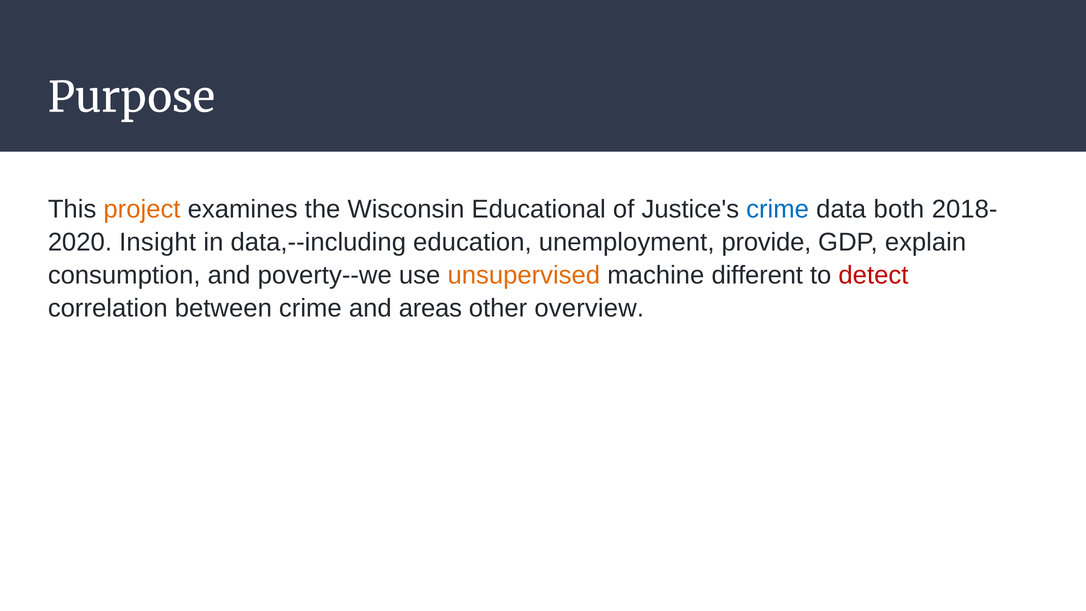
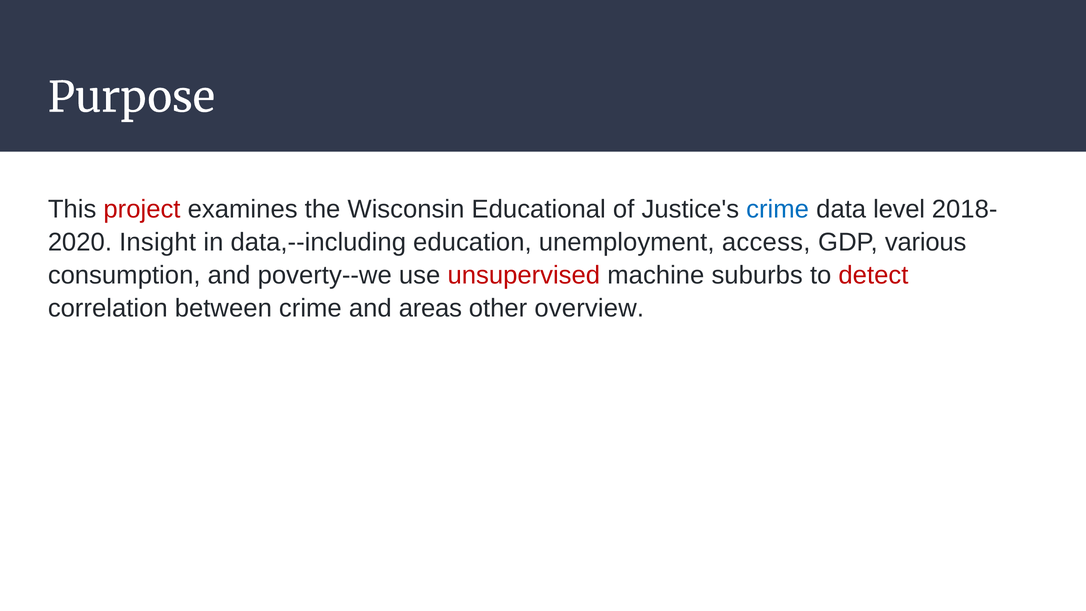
project colour: orange -> red
both: both -> level
provide: provide -> access
explain: explain -> various
unsupervised colour: orange -> red
different: different -> suburbs
